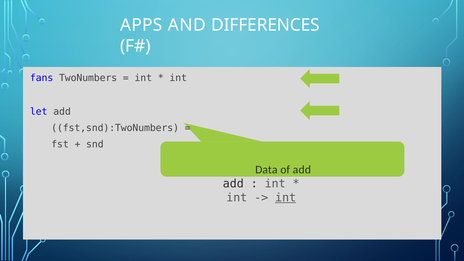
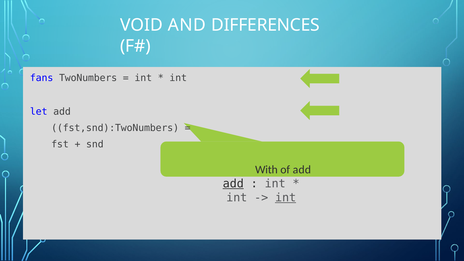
APPS: APPS -> VOID
Data: Data -> With
add at (233, 184) underline: none -> present
